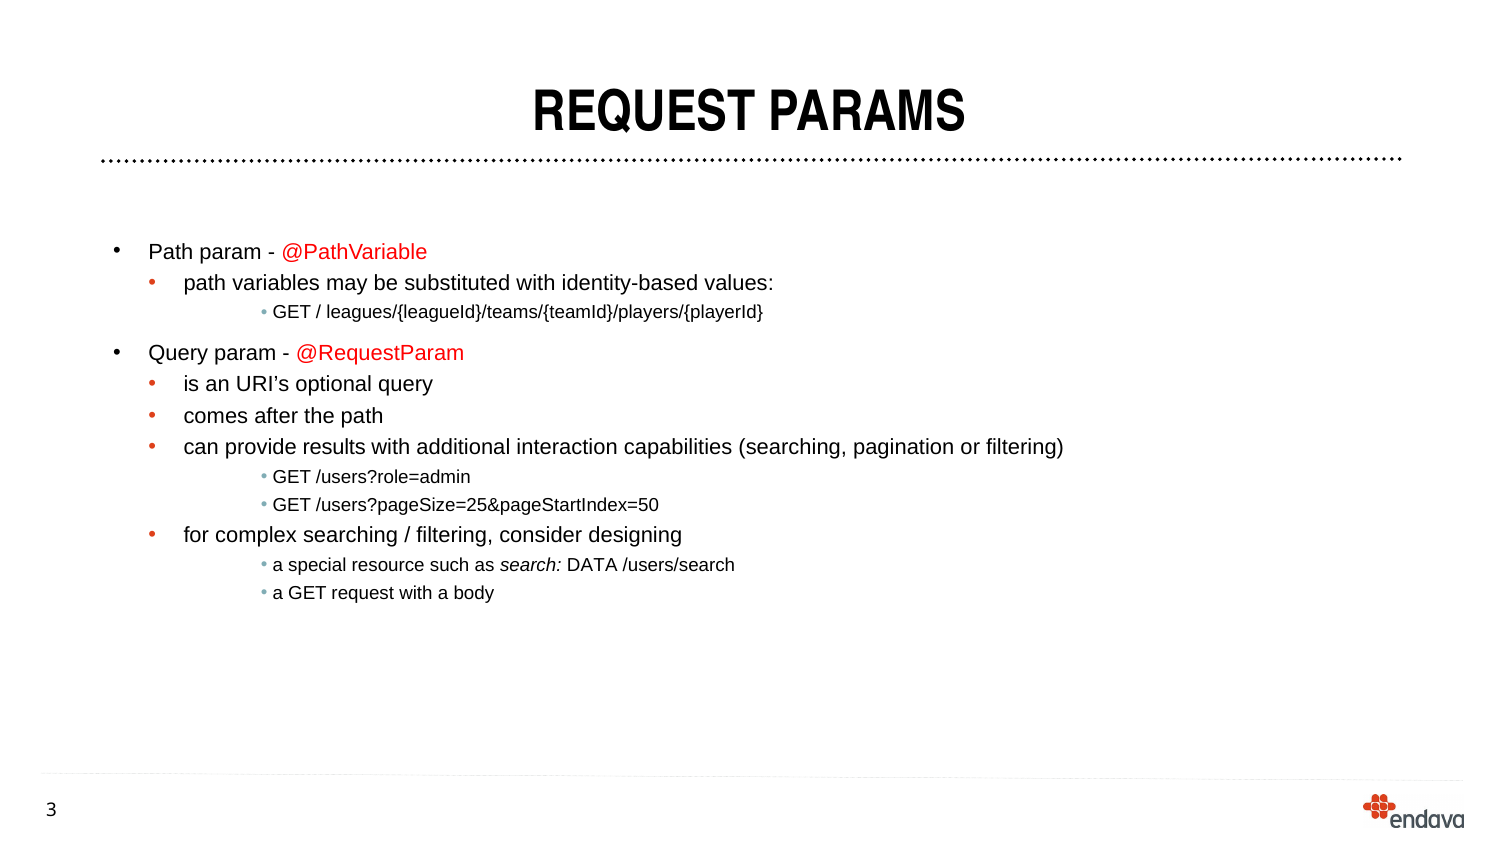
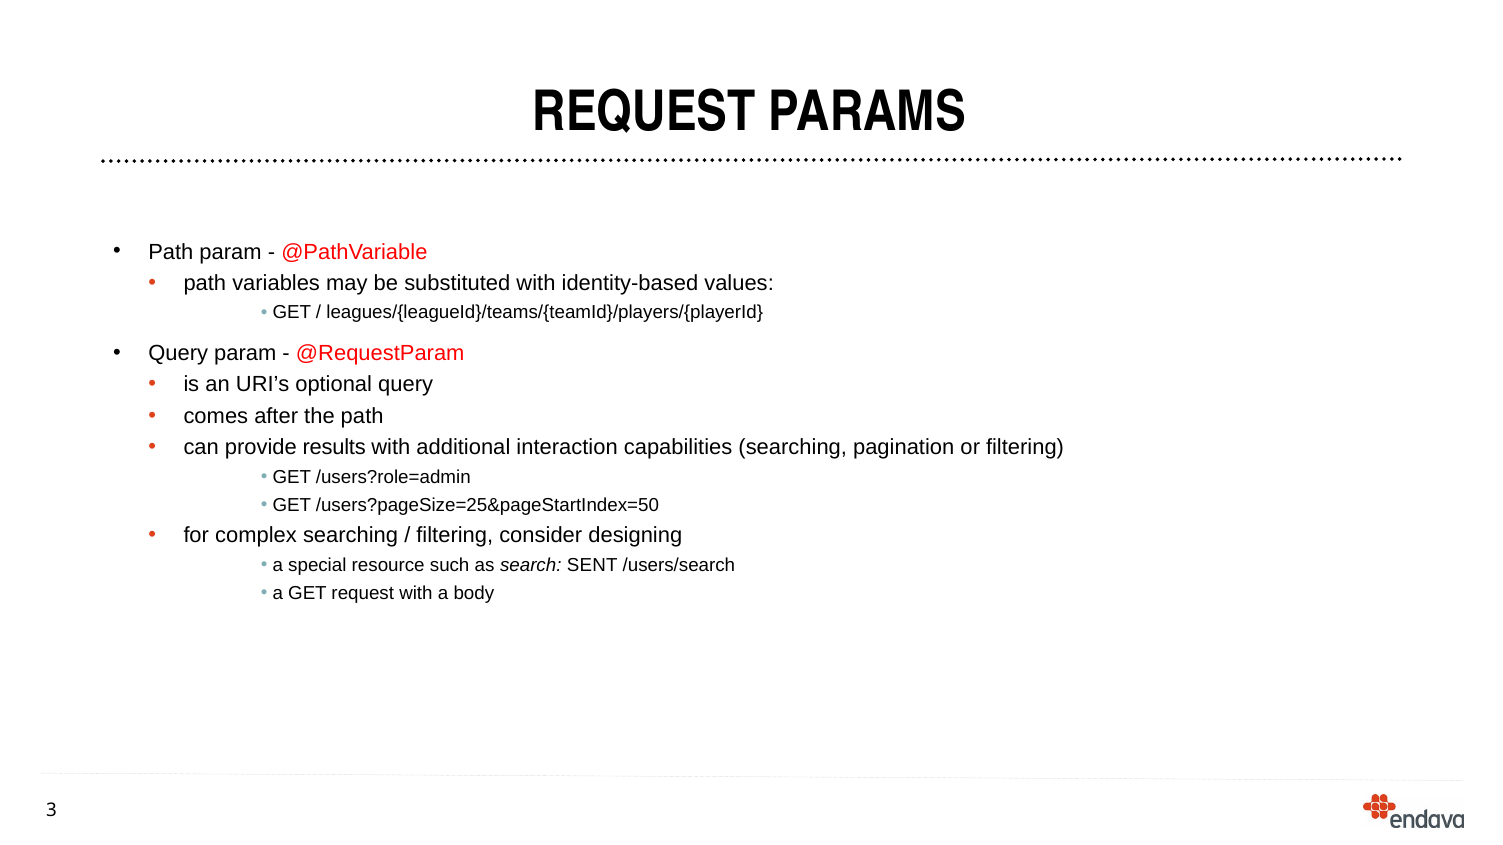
DATA: DATA -> SENT
